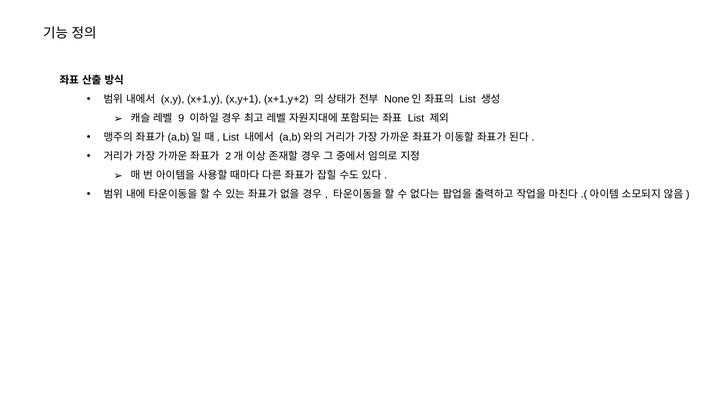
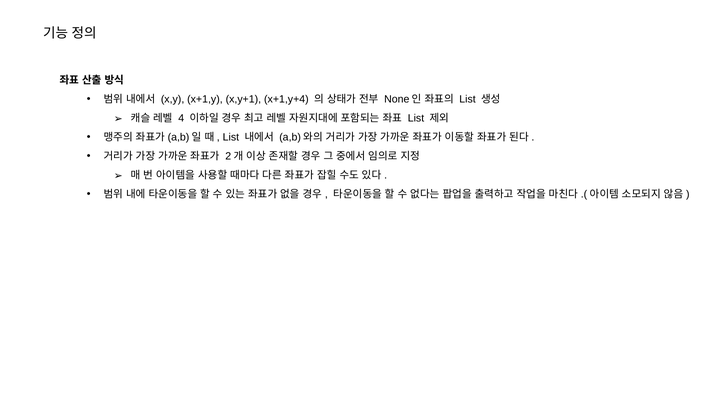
x+1,y+2: x+1,y+2 -> x+1,y+4
9: 9 -> 4
